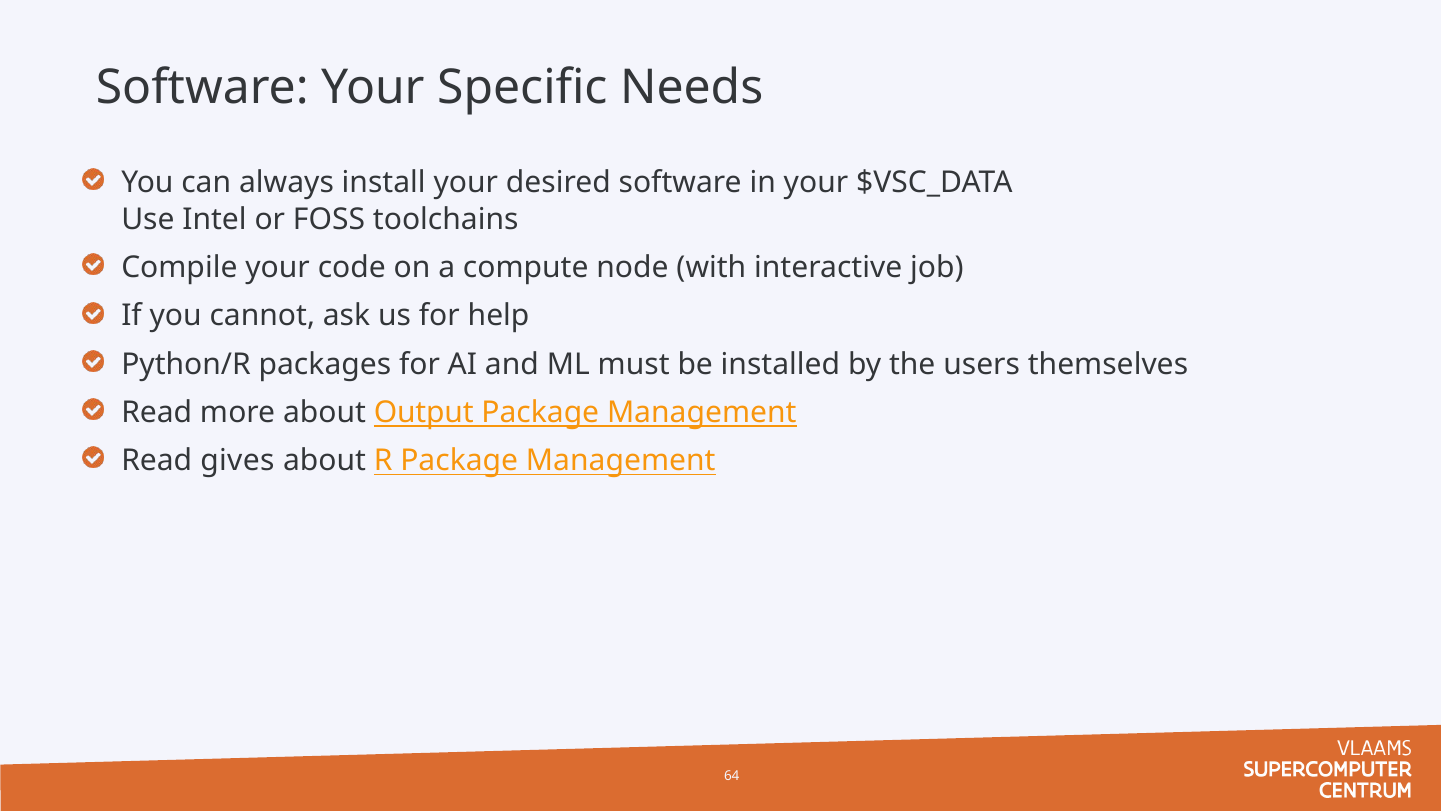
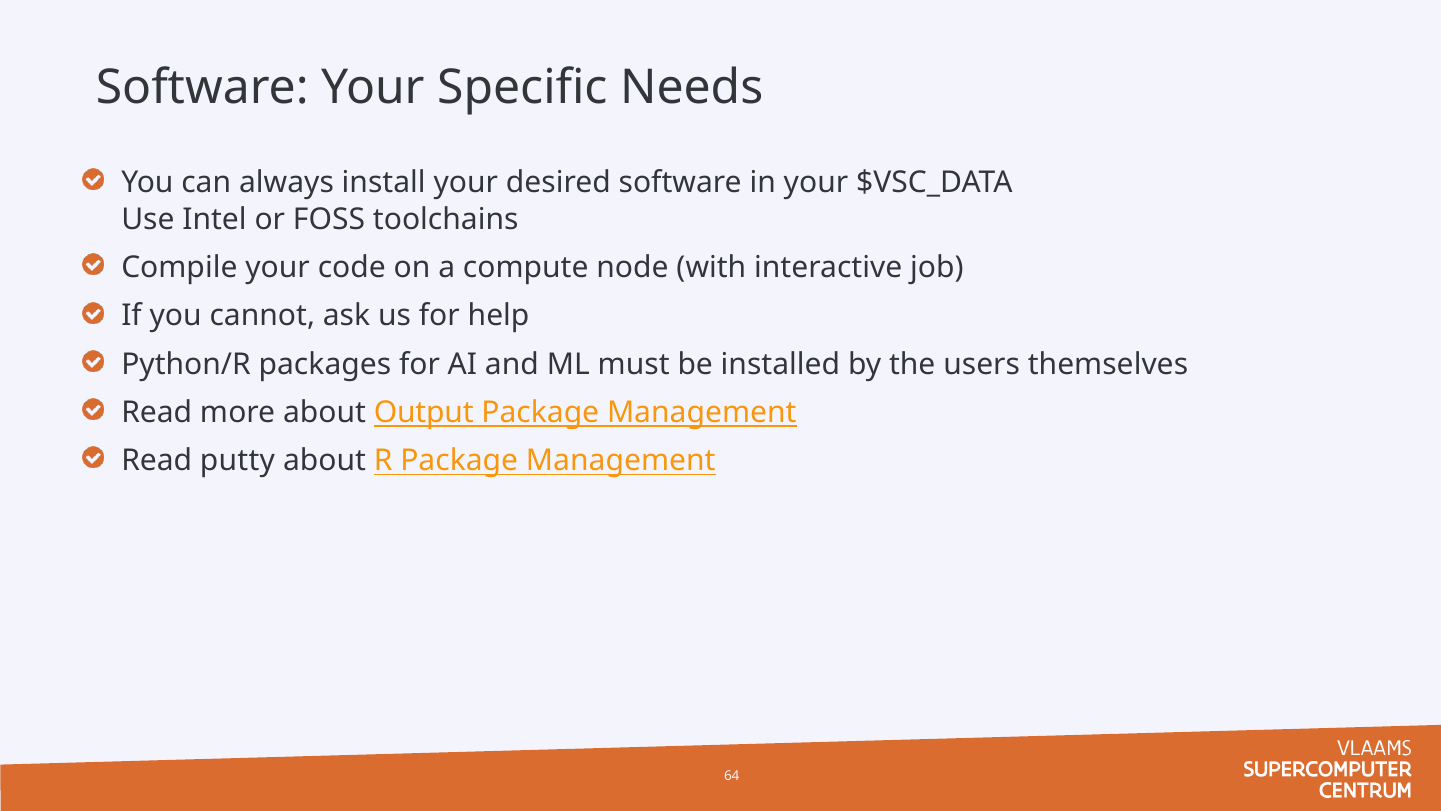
gives: gives -> putty
